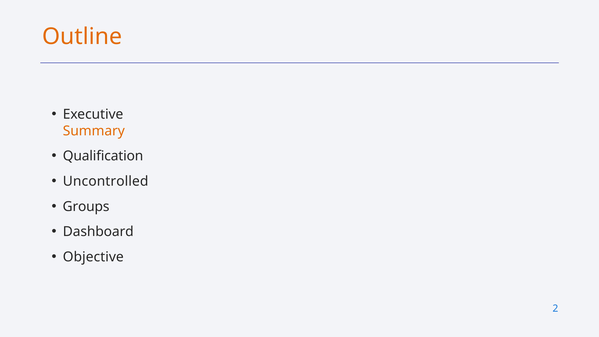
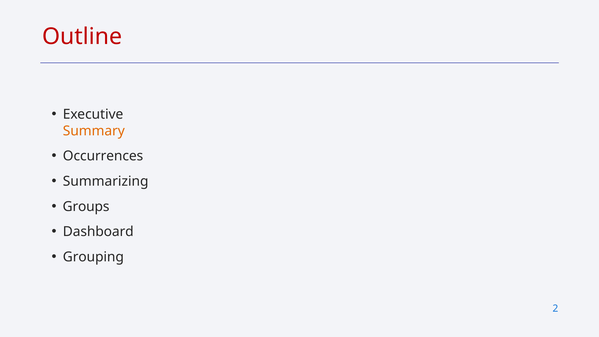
Outline colour: orange -> red
Qualification: Qualification -> Occurrences
Uncontrolled: Uncontrolled -> Summarizing
Objective: Objective -> Grouping
